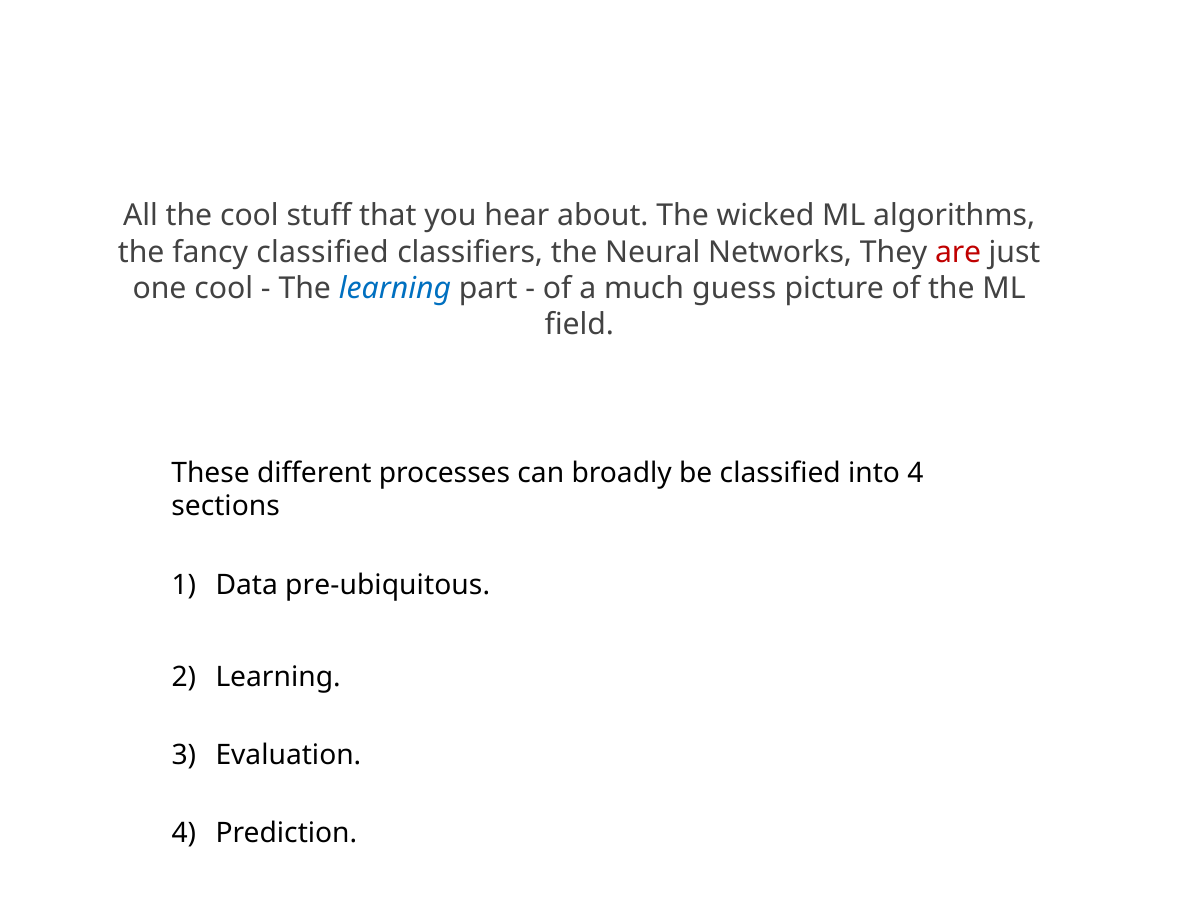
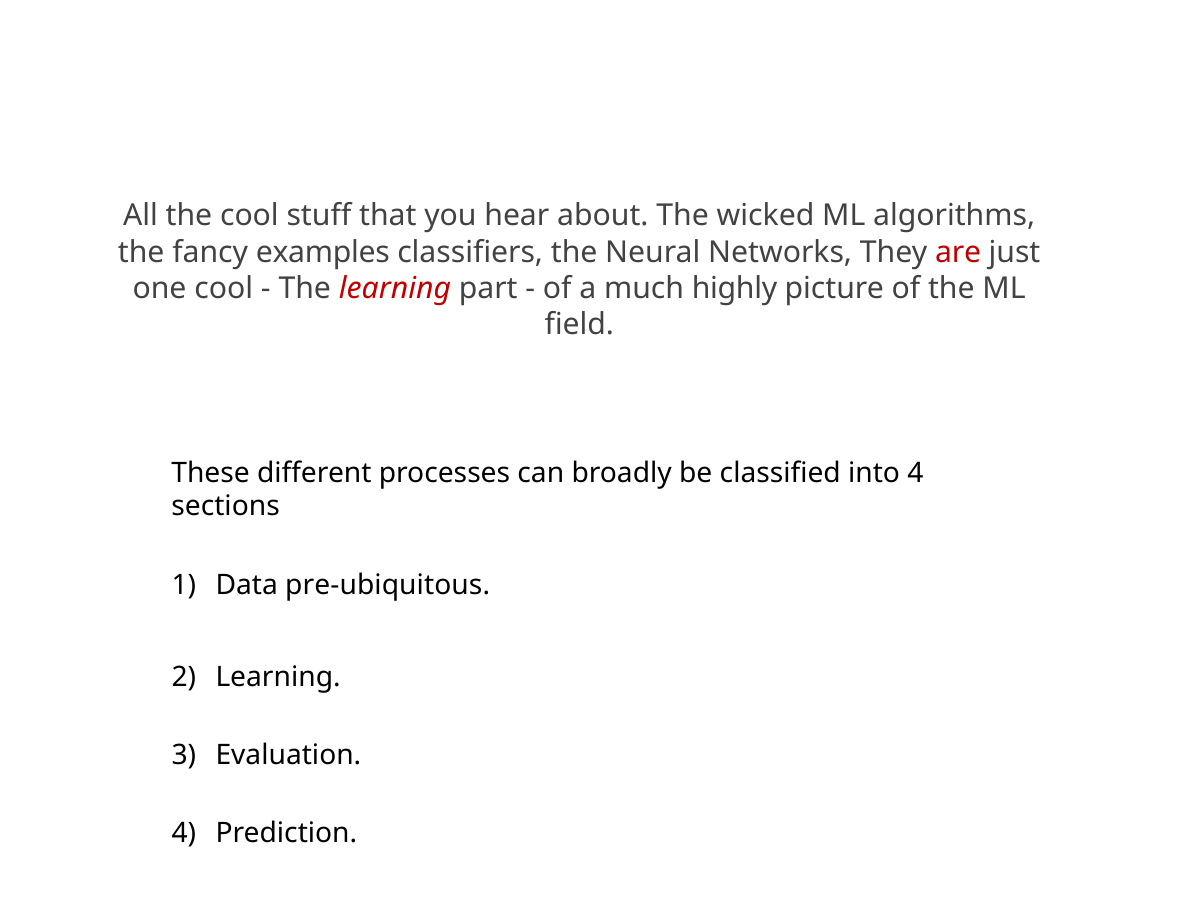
fancy classified: classified -> examples
learning at (395, 289) colour: blue -> red
guess: guess -> highly
